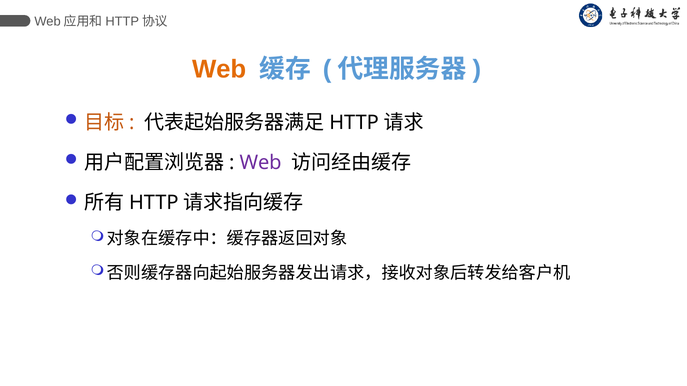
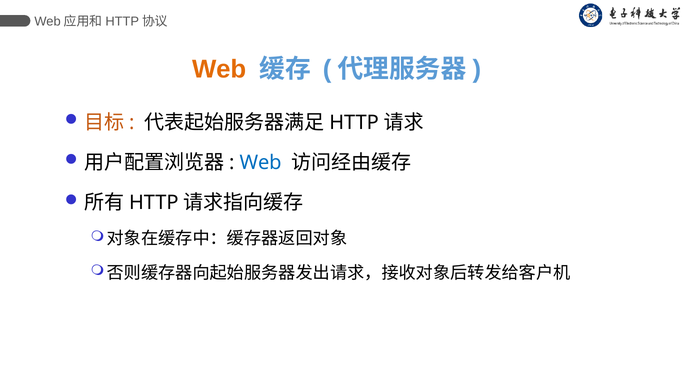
Web at (261, 163) colour: purple -> blue
